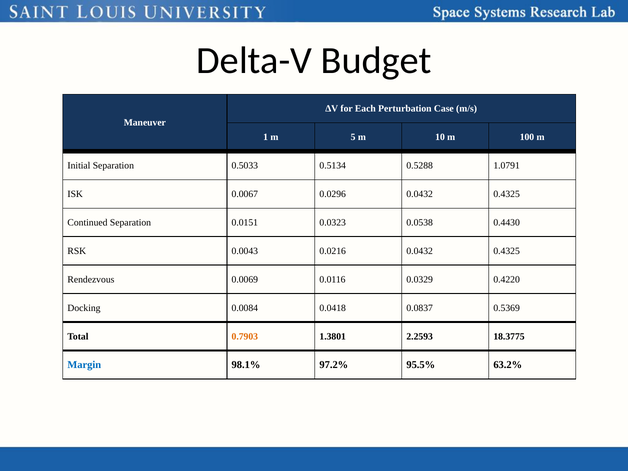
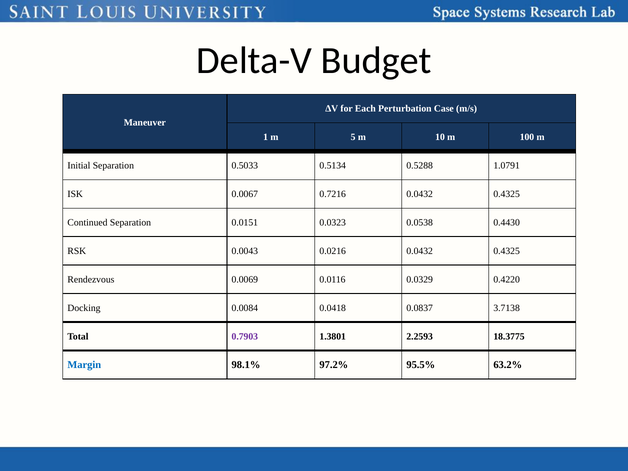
0.0296: 0.0296 -> 0.7216
0.5369: 0.5369 -> 3.7138
0.7903 colour: orange -> purple
